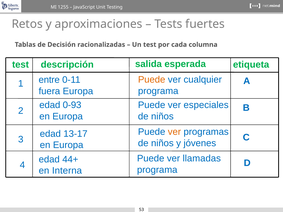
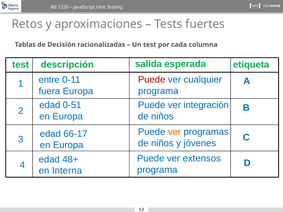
Puede at (152, 80) colour: orange -> red
0-93: 0-93 -> 0-51
especiales: especiales -> integración
13-17: 13-17 -> 66-17
llamadas: llamadas -> extensos
44+: 44+ -> 48+
